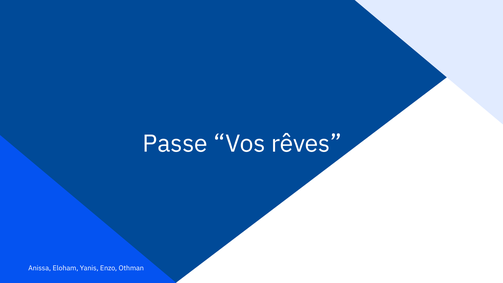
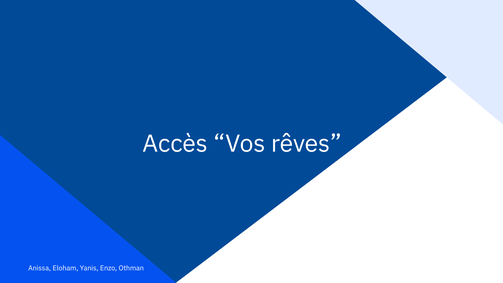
Passe: Passe -> Accès
